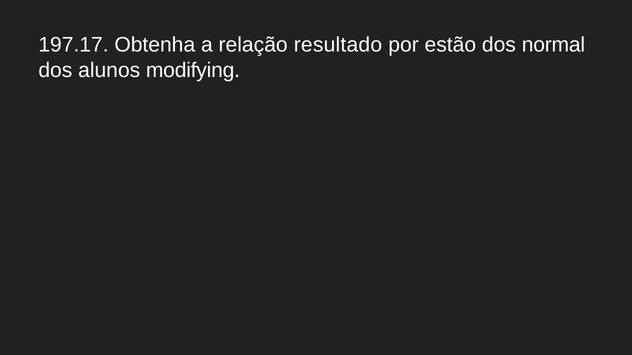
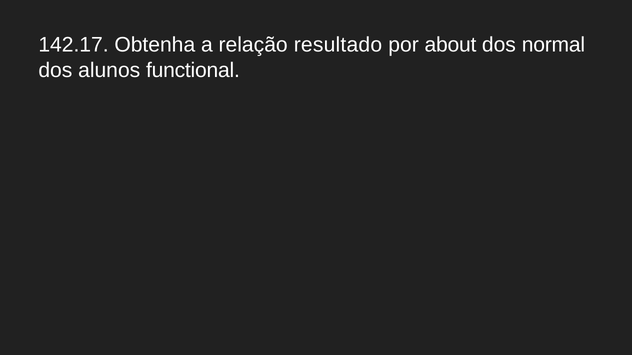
197.17: 197.17 -> 142.17
estão: estão -> about
modifying: modifying -> functional
